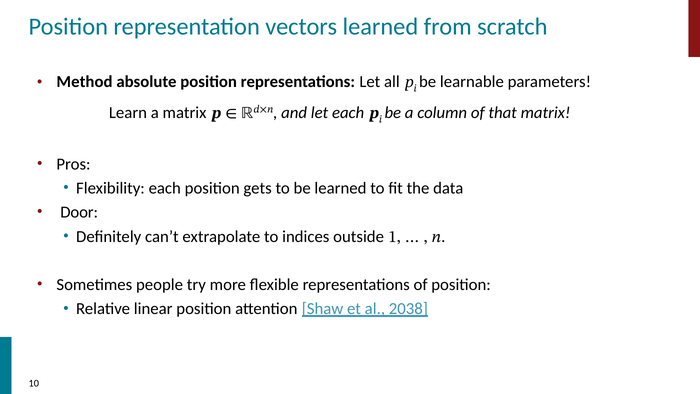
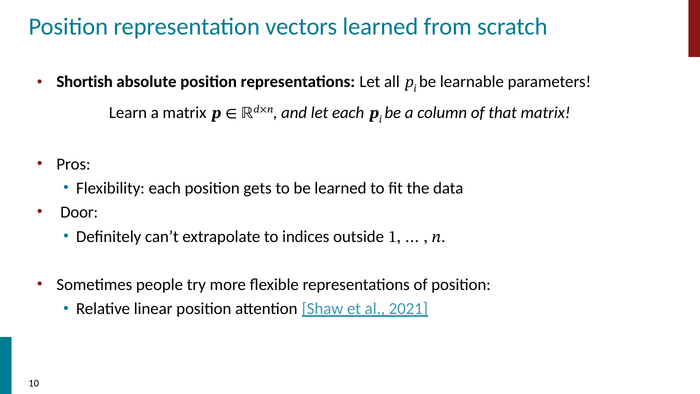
Method: Method -> Shortish
2038: 2038 -> 2021
